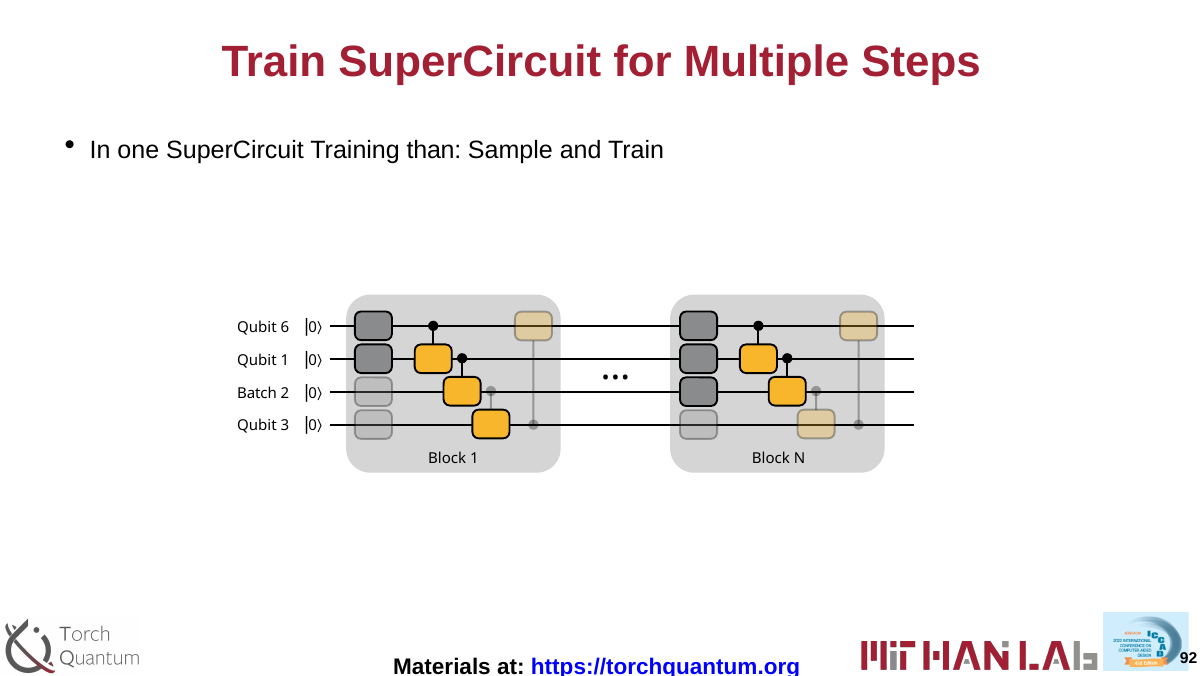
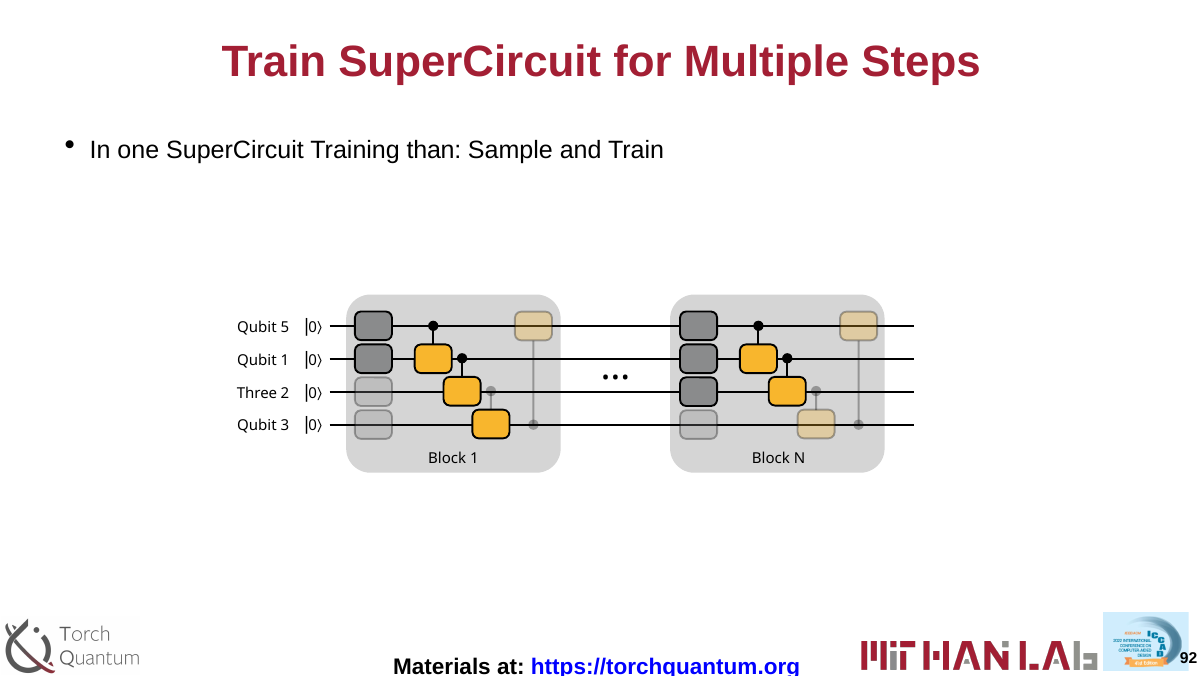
6: 6 -> 5
Batch: Batch -> Three
